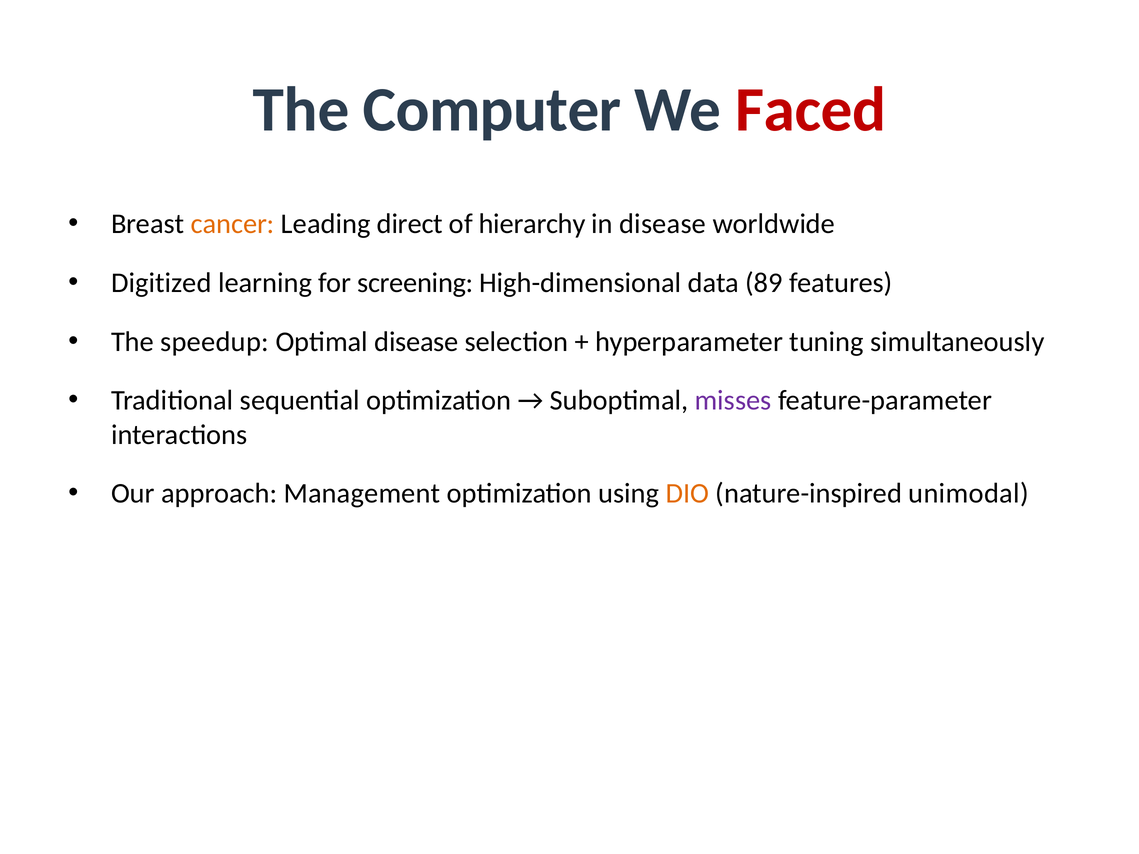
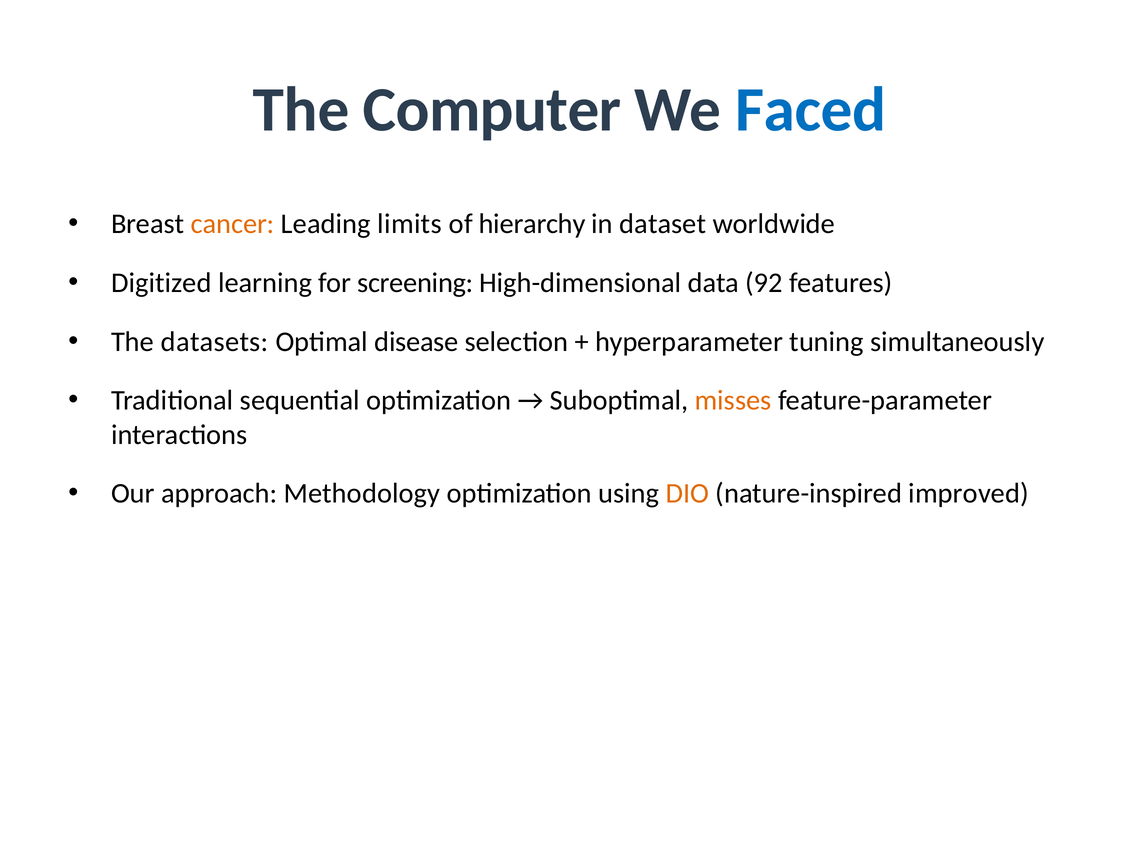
Faced colour: red -> blue
direct: direct -> limits
in disease: disease -> dataset
89: 89 -> 92
speedup: speedup -> datasets
misses colour: purple -> orange
Management: Management -> Methodology
unimodal: unimodal -> improved
